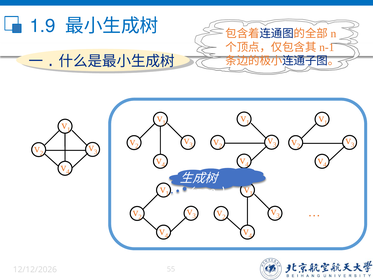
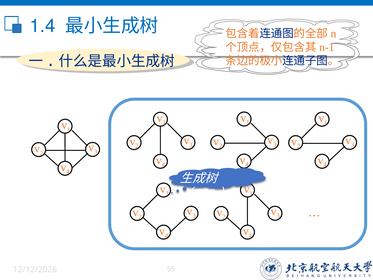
1.9: 1.9 -> 1.4
